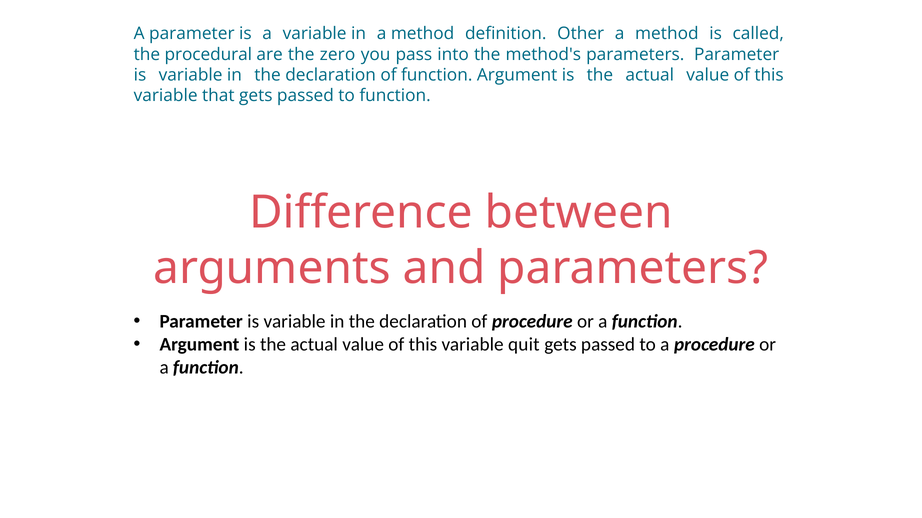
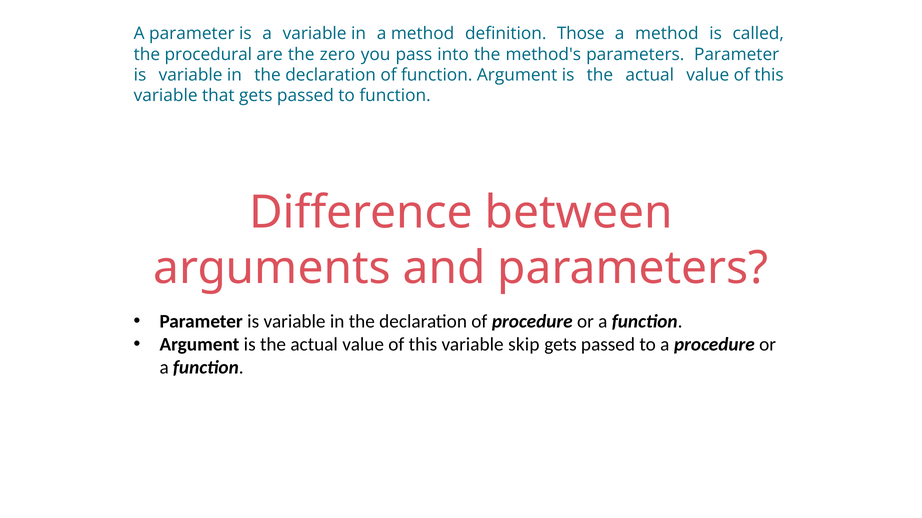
Other: Other -> Those
quit: quit -> skip
